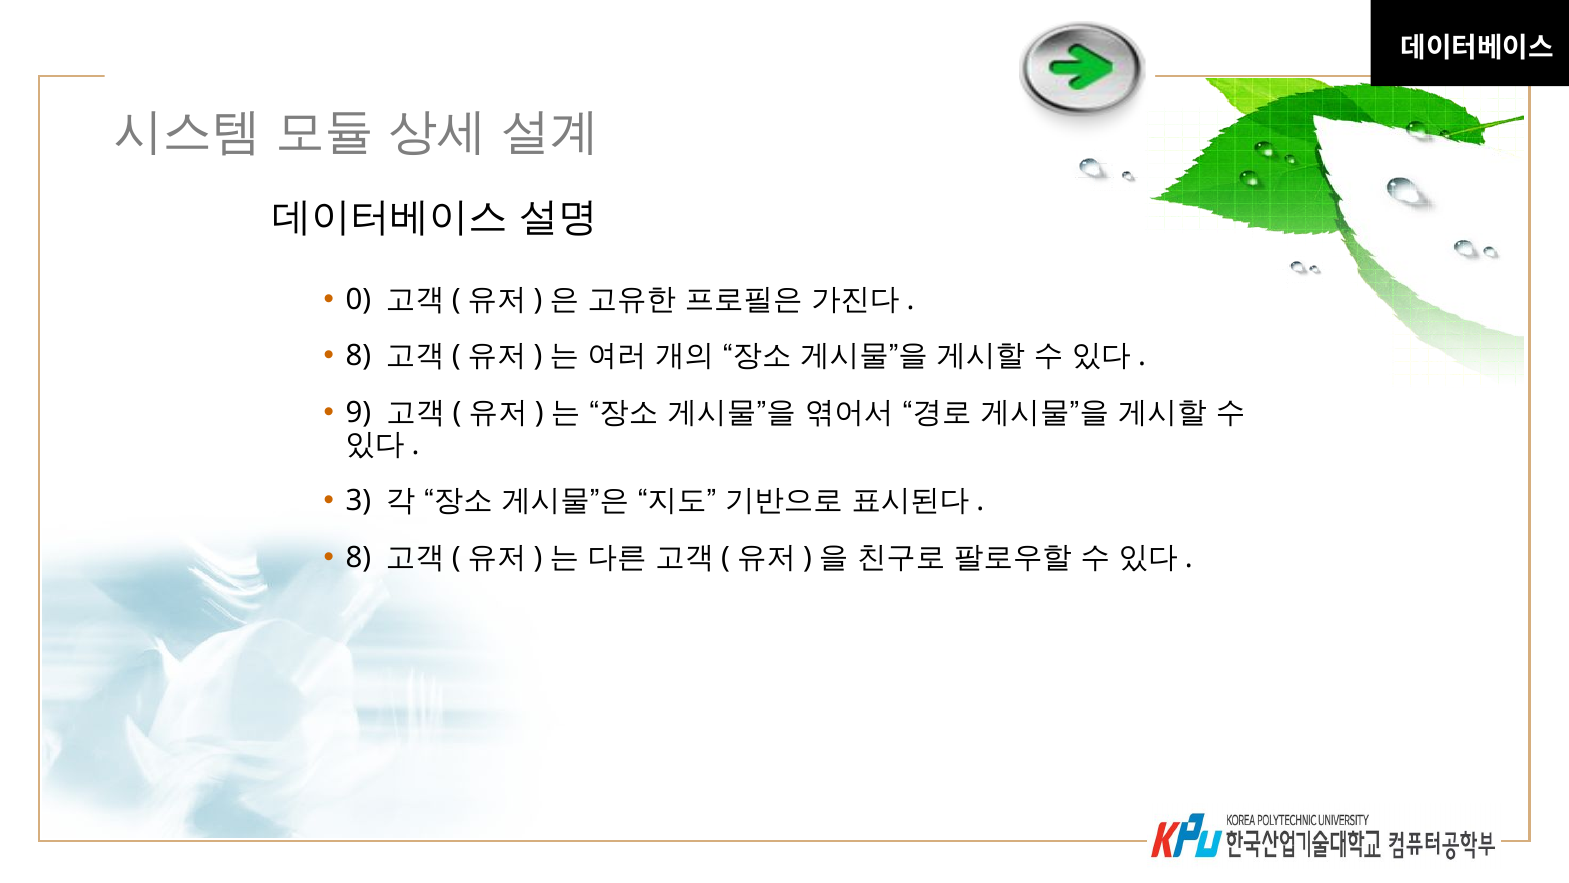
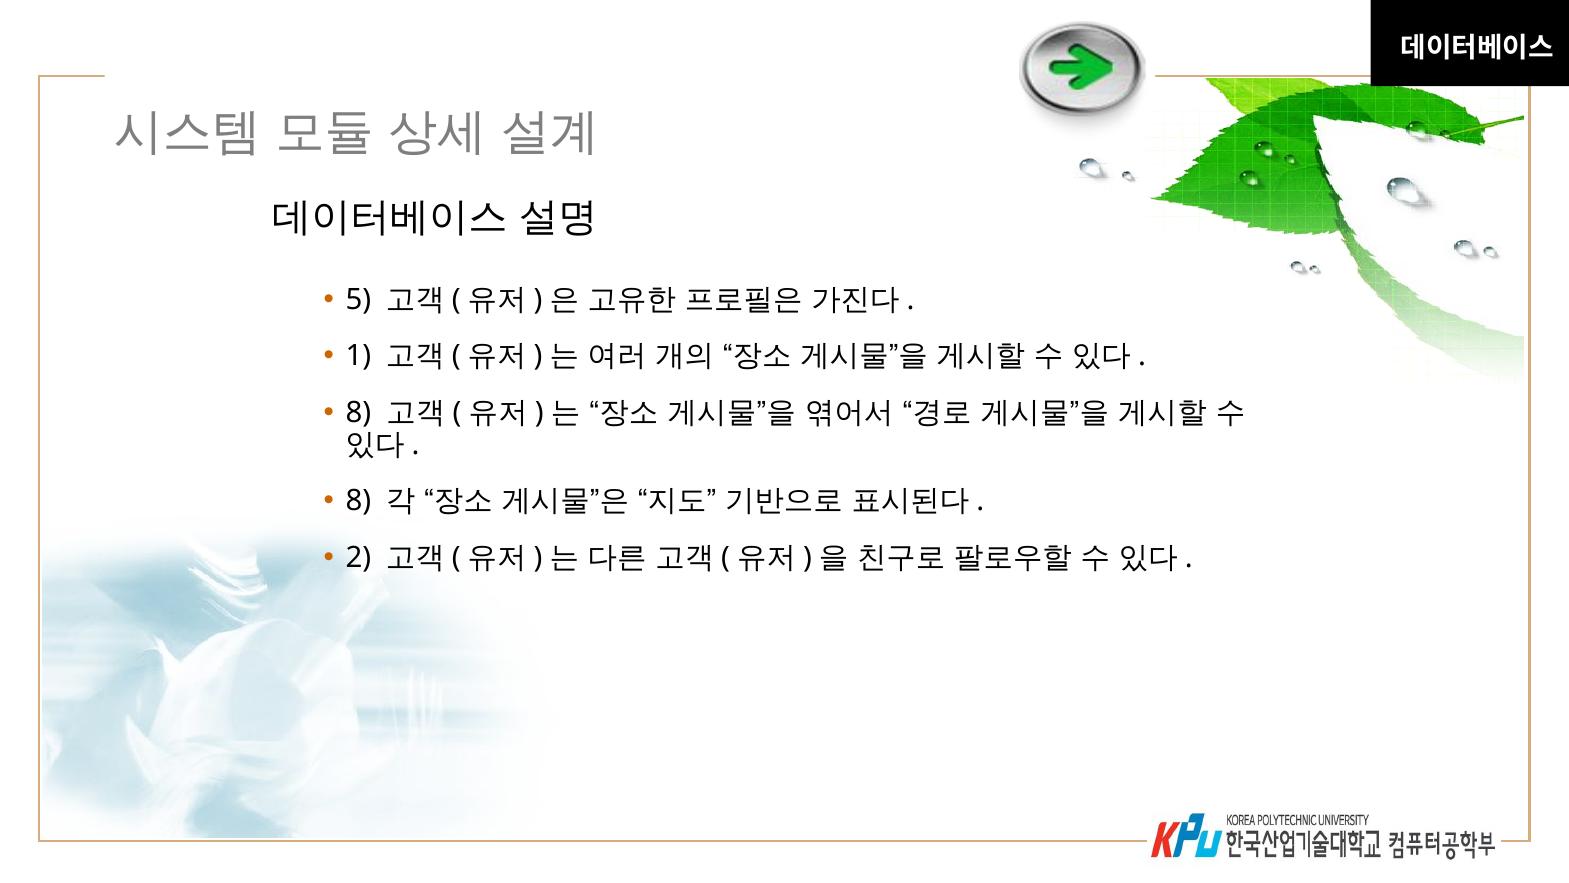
0: 0 -> 5
8 at (358, 356): 8 -> 1
9 at (358, 413): 9 -> 8
3 at (358, 501): 3 -> 8
8 at (358, 557): 8 -> 2
